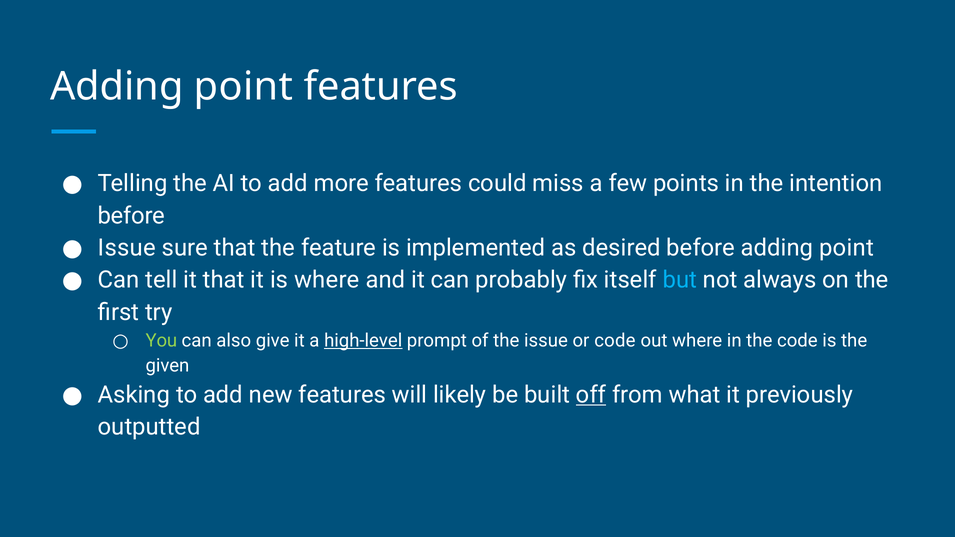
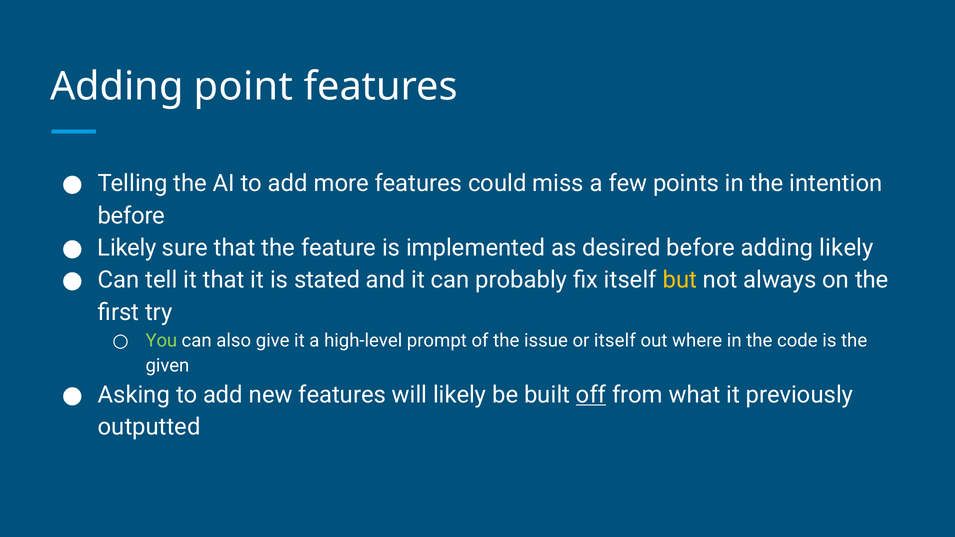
Issue at (127, 248): Issue -> Likely
before adding point: point -> likely
is where: where -> stated
but colour: light blue -> yellow
high-level underline: present -> none
or code: code -> itself
